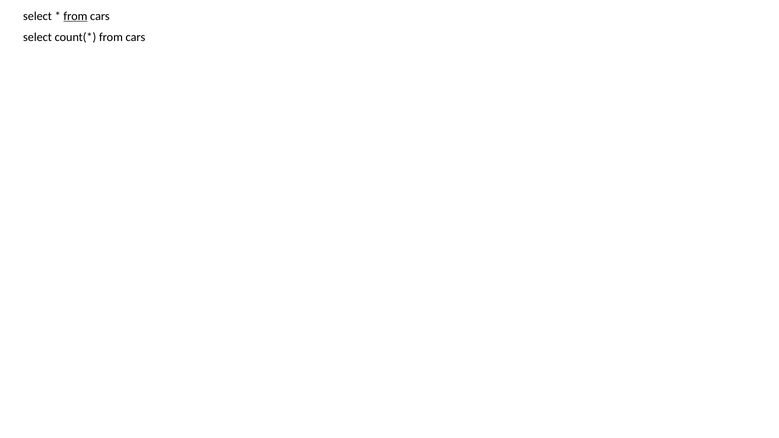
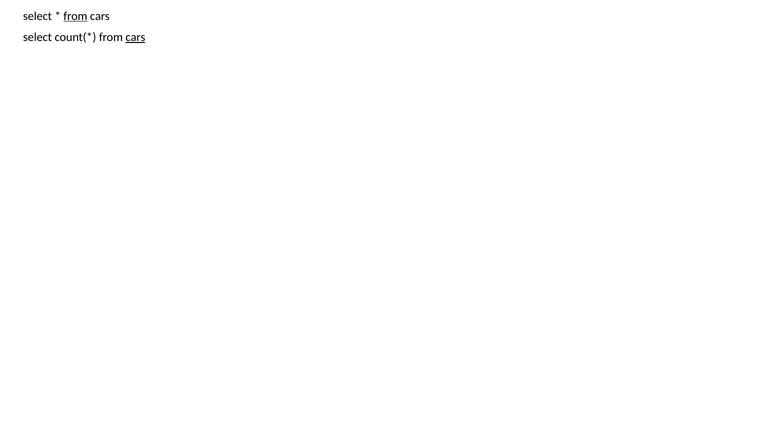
cars at (135, 37) underline: none -> present
